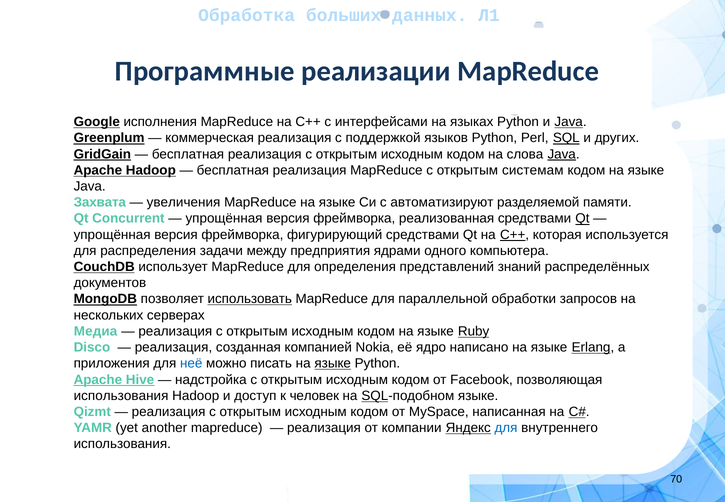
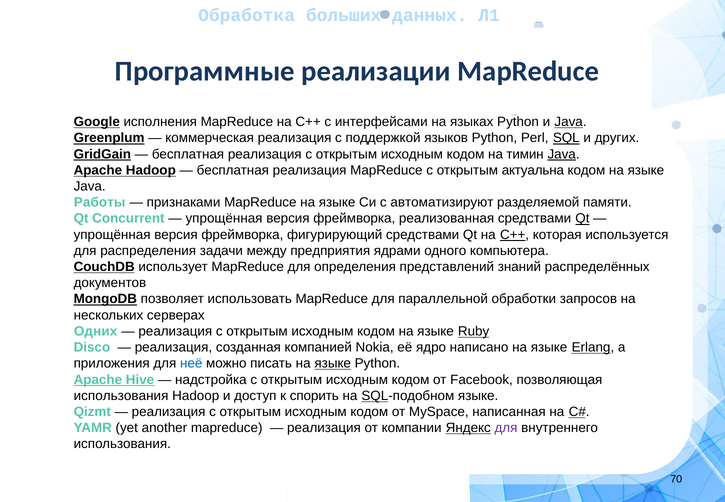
слова: слова -> тимин
системам: системам -> актуальна
Захвата: Захвата -> Работы
увеличения: увеличения -> признаками
использовать underline: present -> none
Медиа: Медиа -> Одних
человек: человек -> спорить
для at (506, 428) colour: blue -> purple
